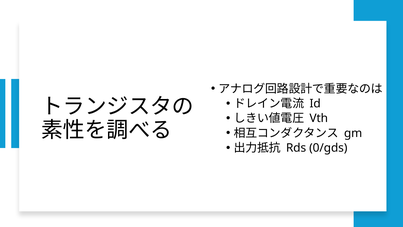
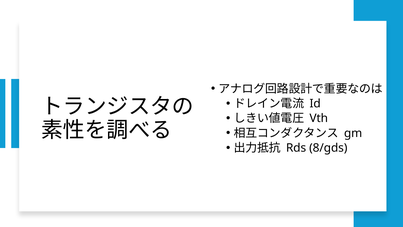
0/gds: 0/gds -> 8/gds
